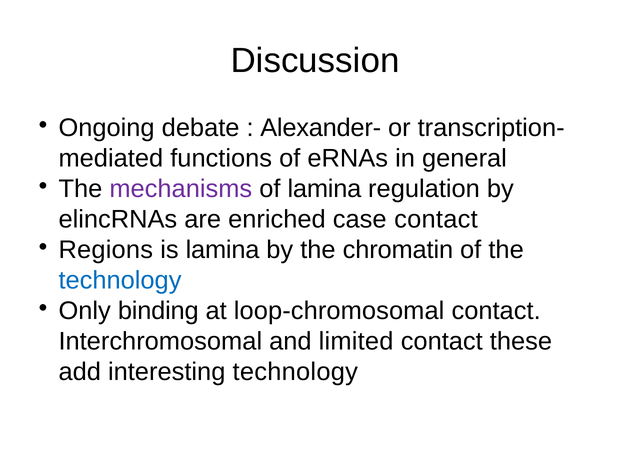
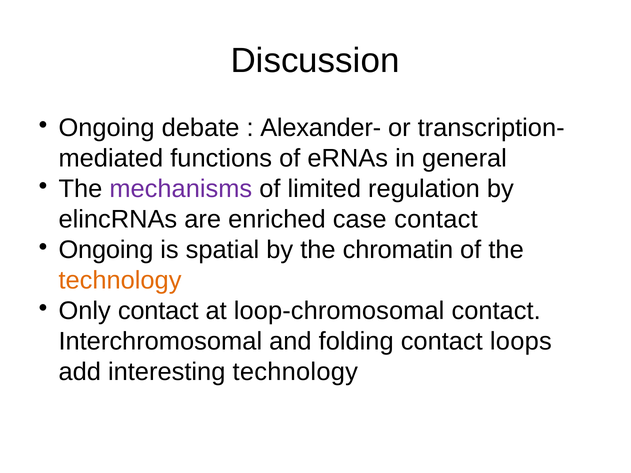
of lamina: lamina -> limited
Regions at (106, 250): Regions -> Ongoing
is lamina: lamina -> spatial
technology at (120, 280) colour: blue -> orange
Only binding: binding -> contact
limited: limited -> folding
these: these -> loops
